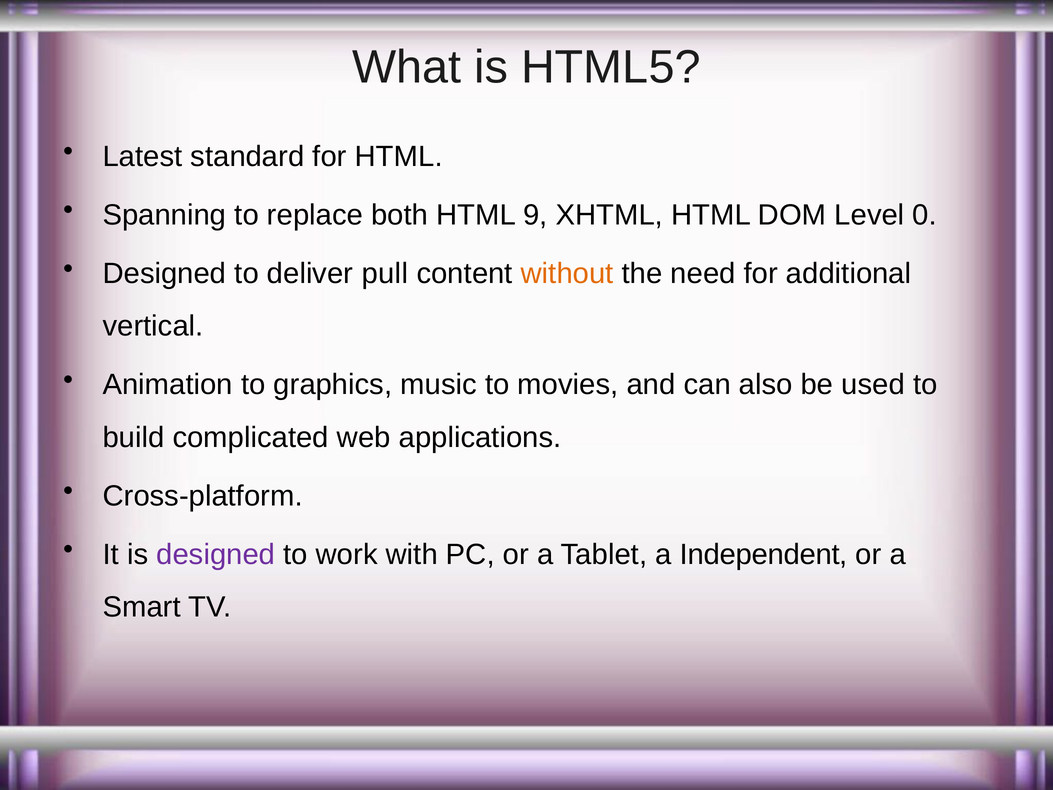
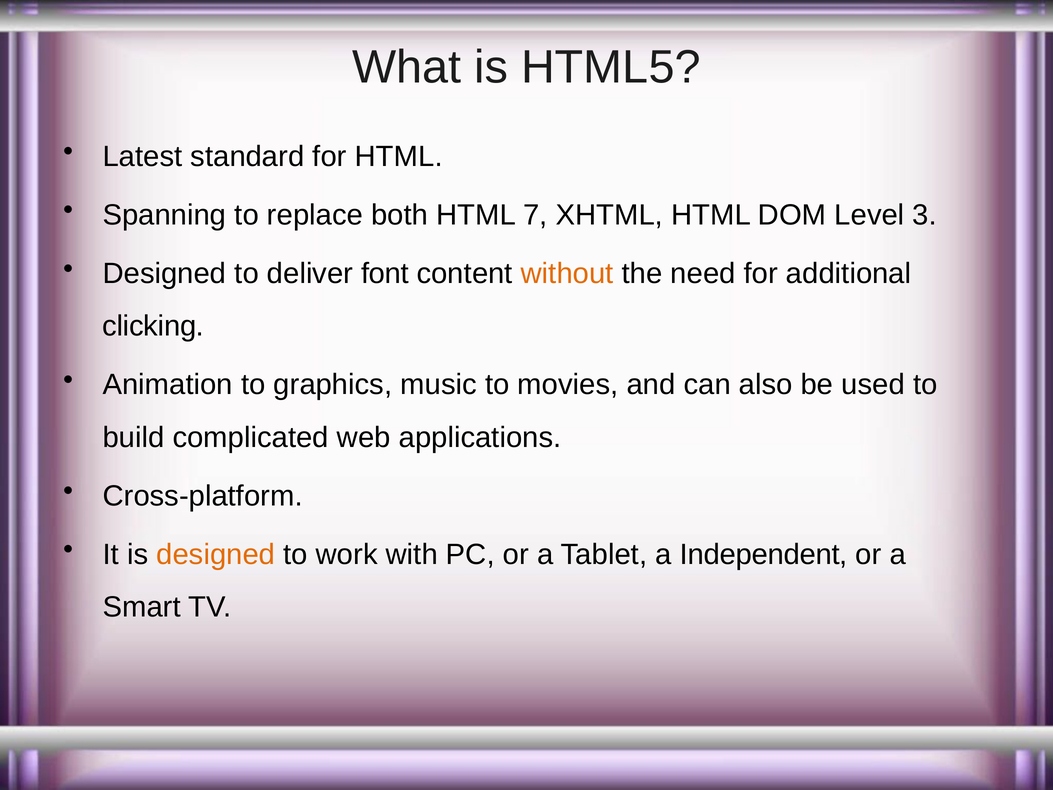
9: 9 -> 7
0: 0 -> 3
pull: pull -> font
vertical: vertical -> clicking
designed at (216, 554) colour: purple -> orange
